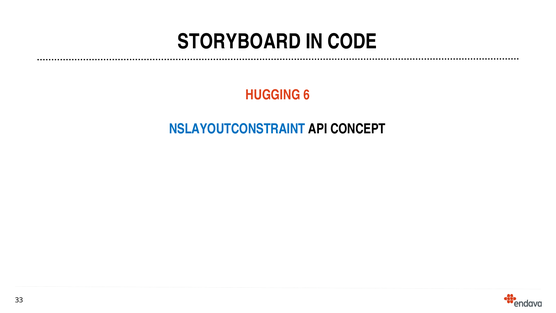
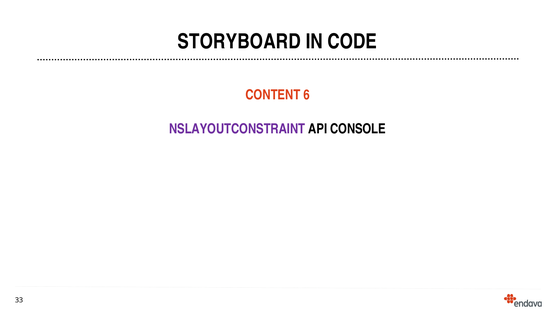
HUGGING: HUGGING -> CONTENT
NSLAYOUTCONSTRAINT colour: blue -> purple
CONCEPT: CONCEPT -> CONSOLE
